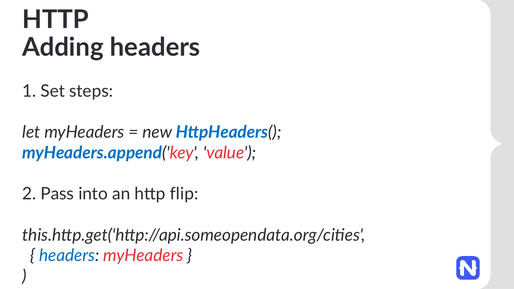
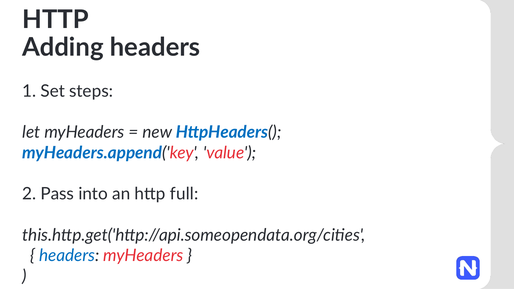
flip: flip -> full
